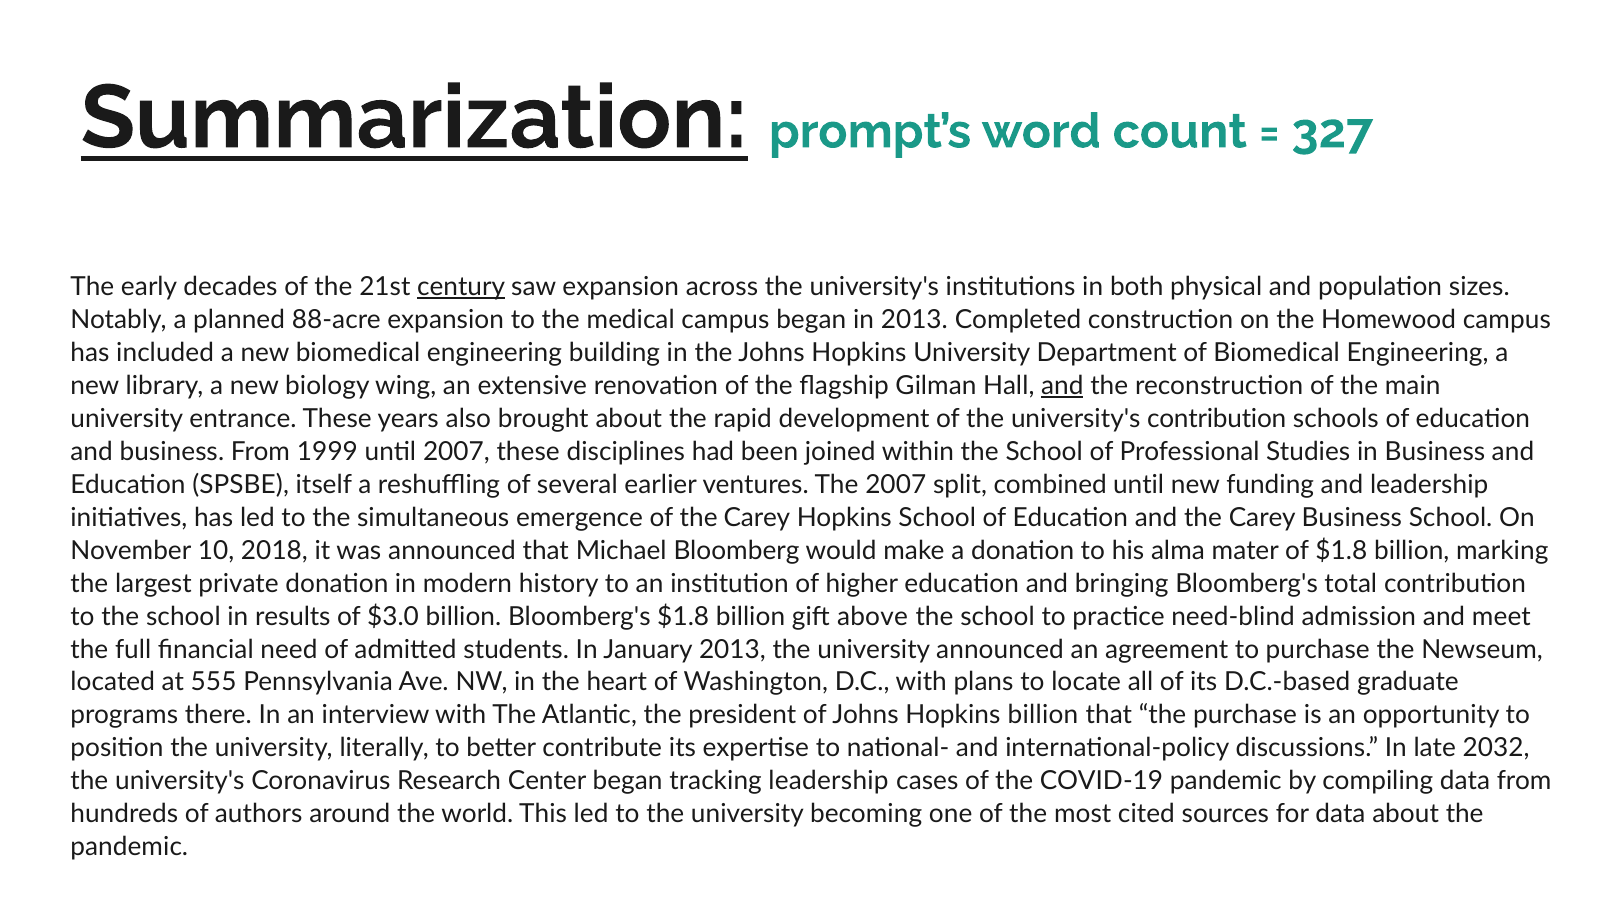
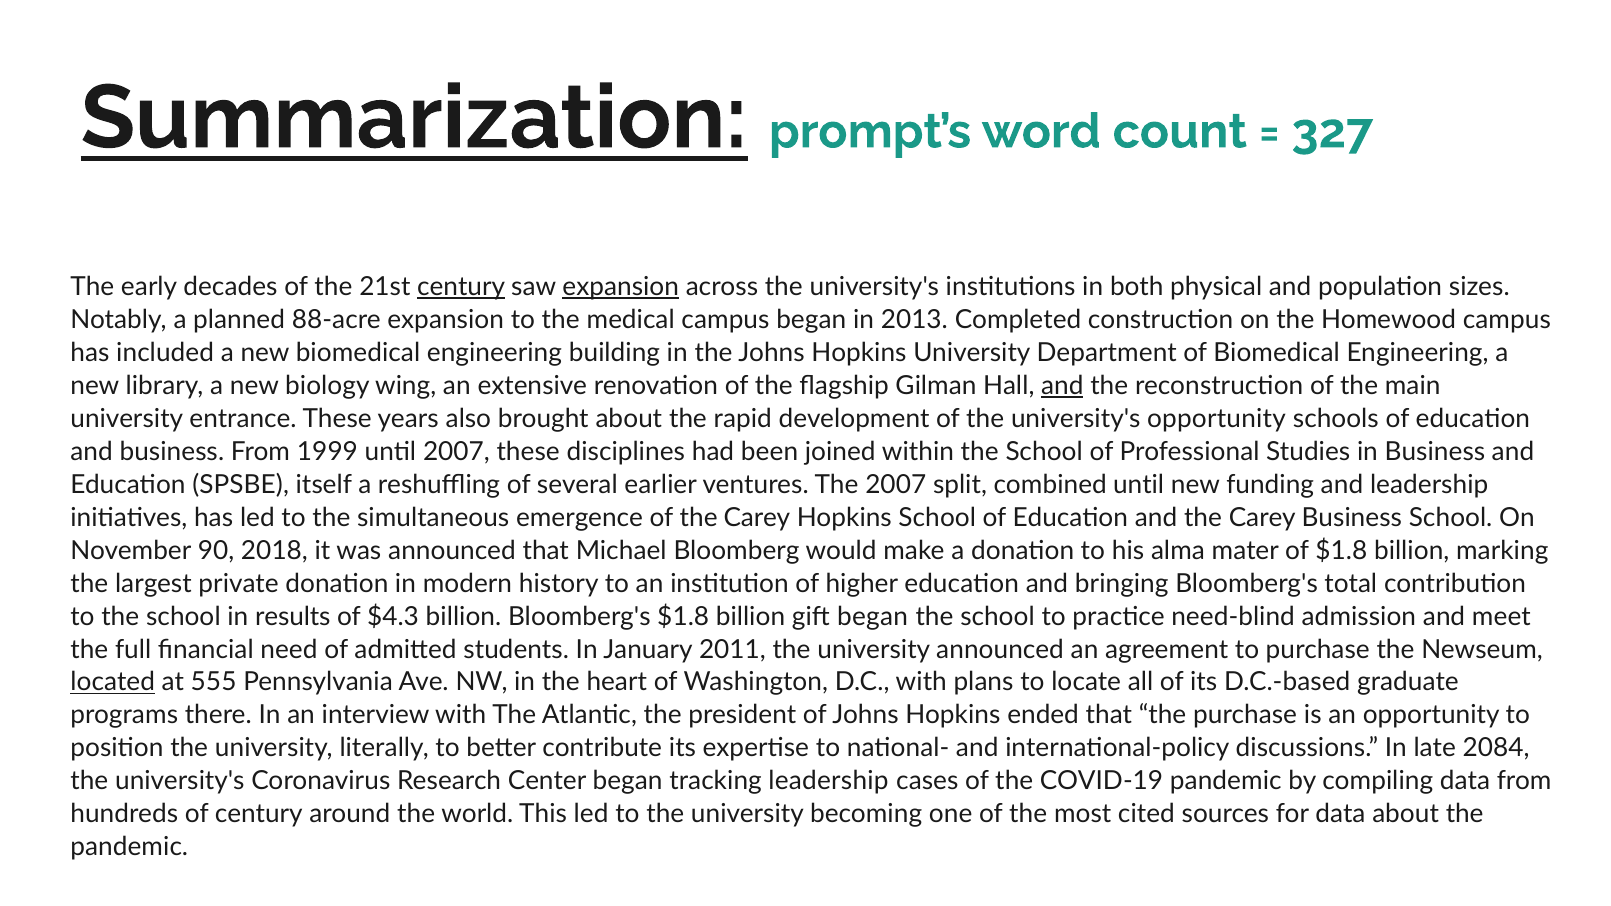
expansion at (621, 287) underline: none -> present
university's contribution: contribution -> opportunity
10: 10 -> 90
$3.0: $3.0 -> $4.3
gift above: above -> began
January 2013: 2013 -> 2011
located underline: none -> present
Hopkins billion: billion -> ended
2032: 2032 -> 2084
of authors: authors -> century
